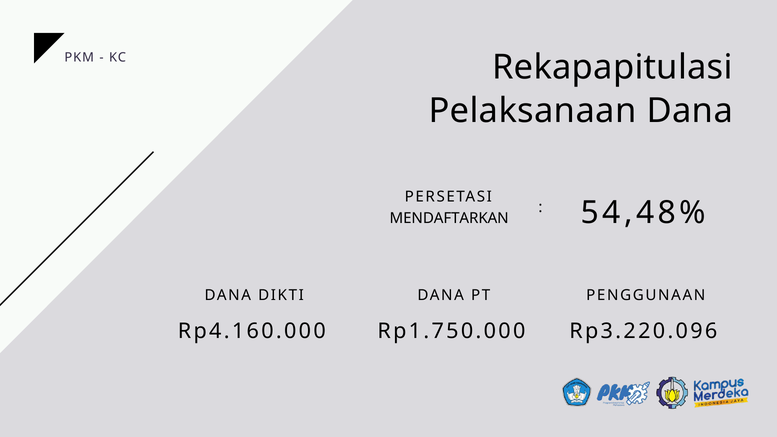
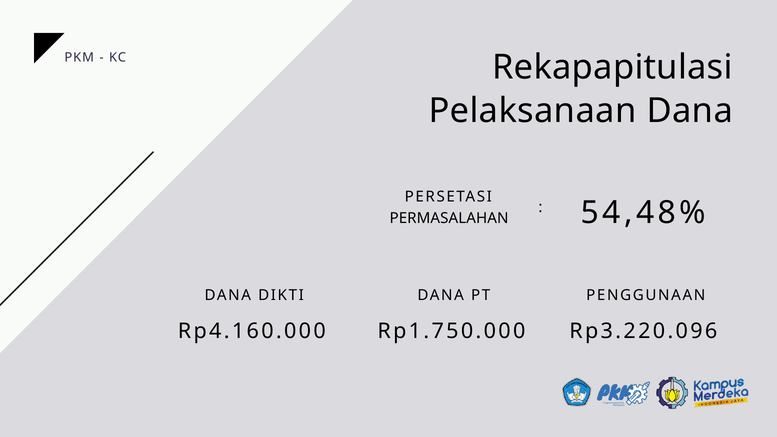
MENDAFTARKAN: MENDAFTARKAN -> PERMASALAHAN
